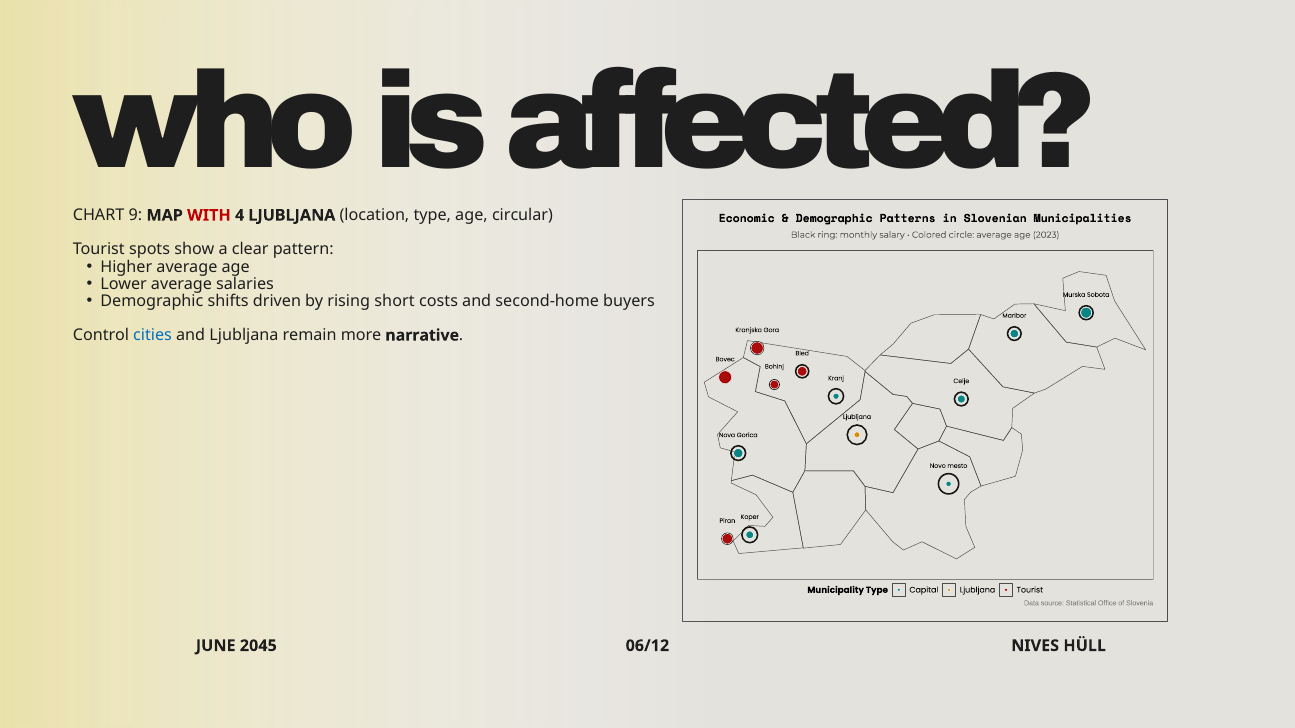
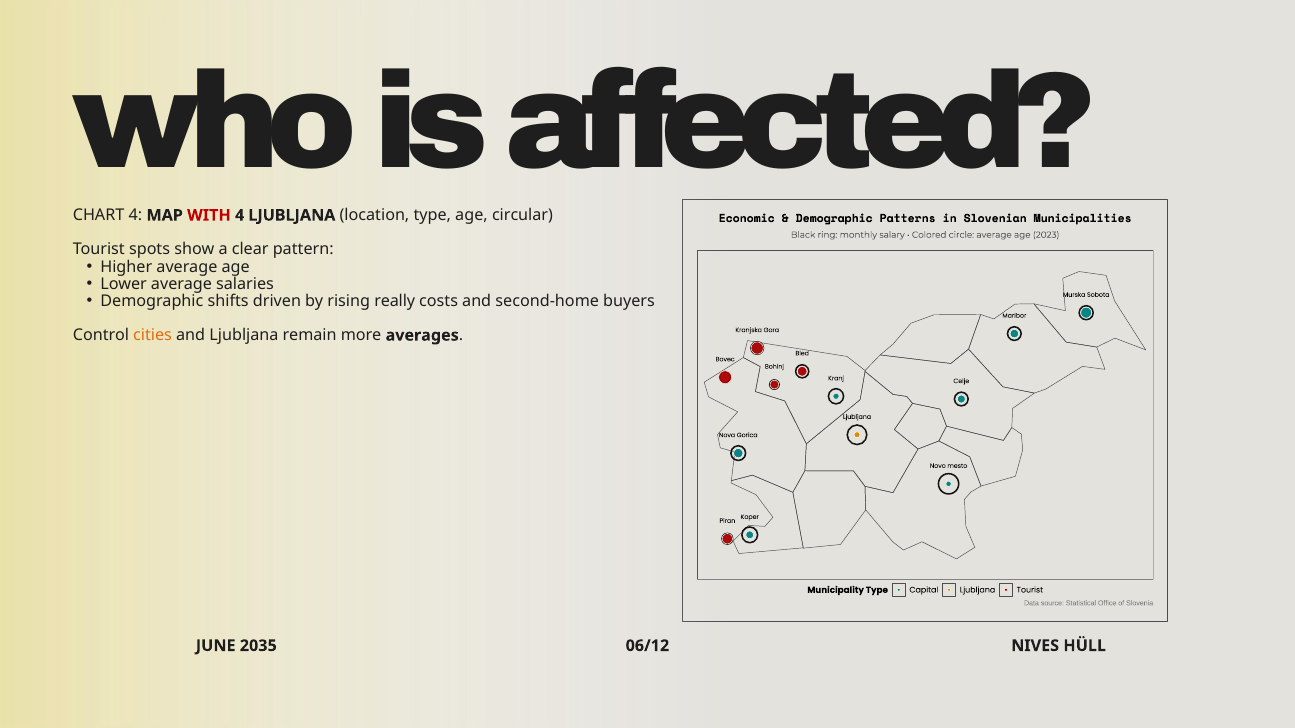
CHART 9: 9 -> 4
short: short -> really
cities colour: blue -> orange
narrative: narrative -> averages
2045: 2045 -> 2035
